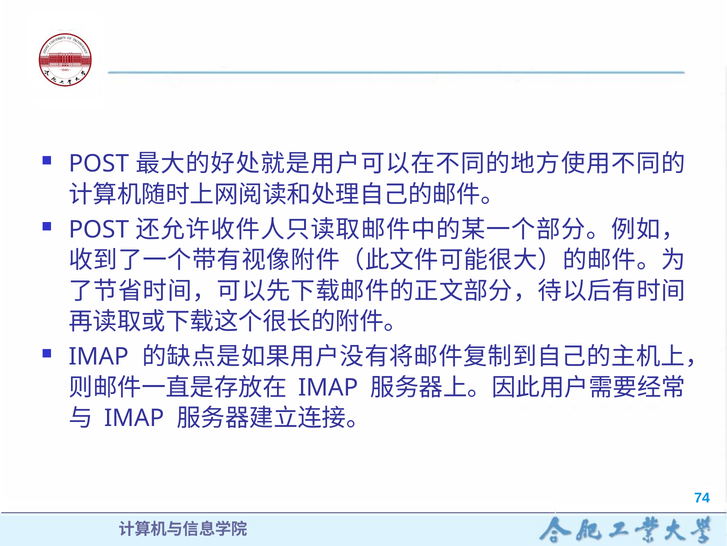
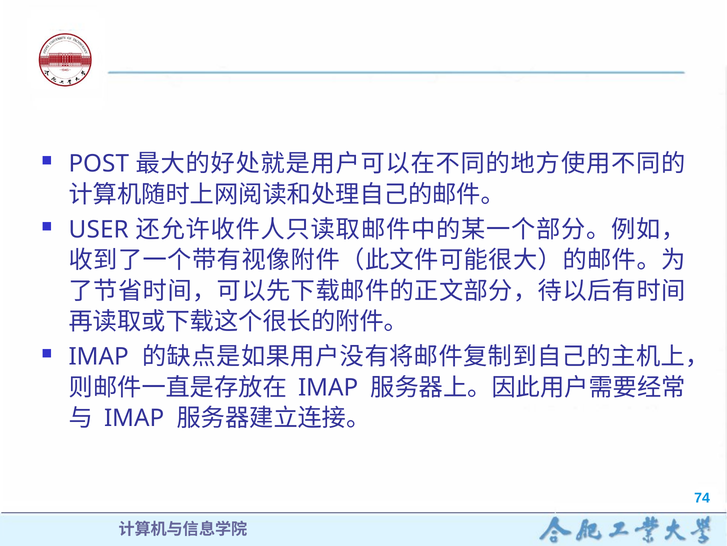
POST at (99, 230): POST -> USER
